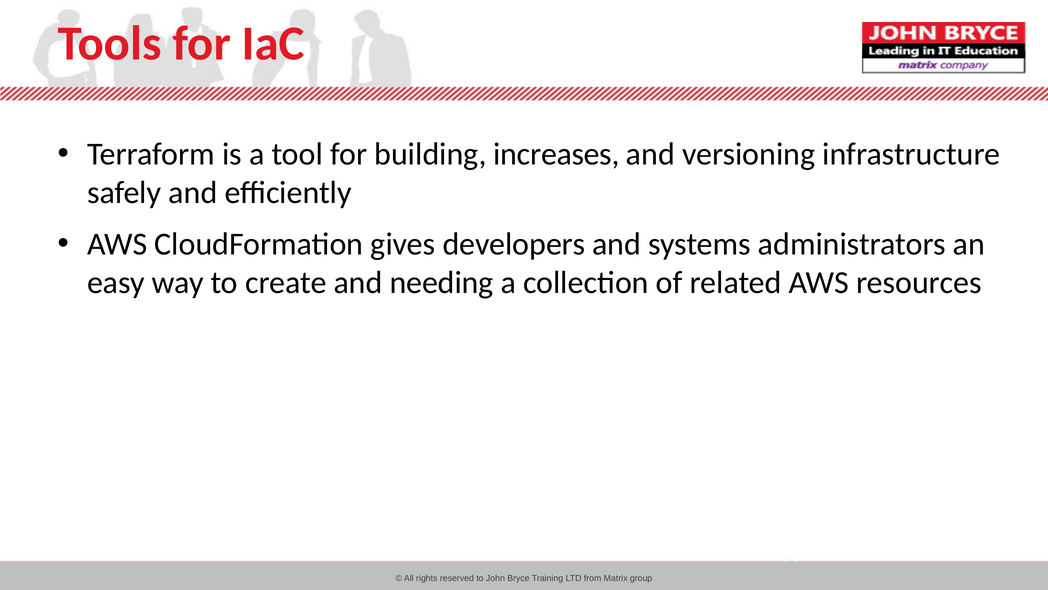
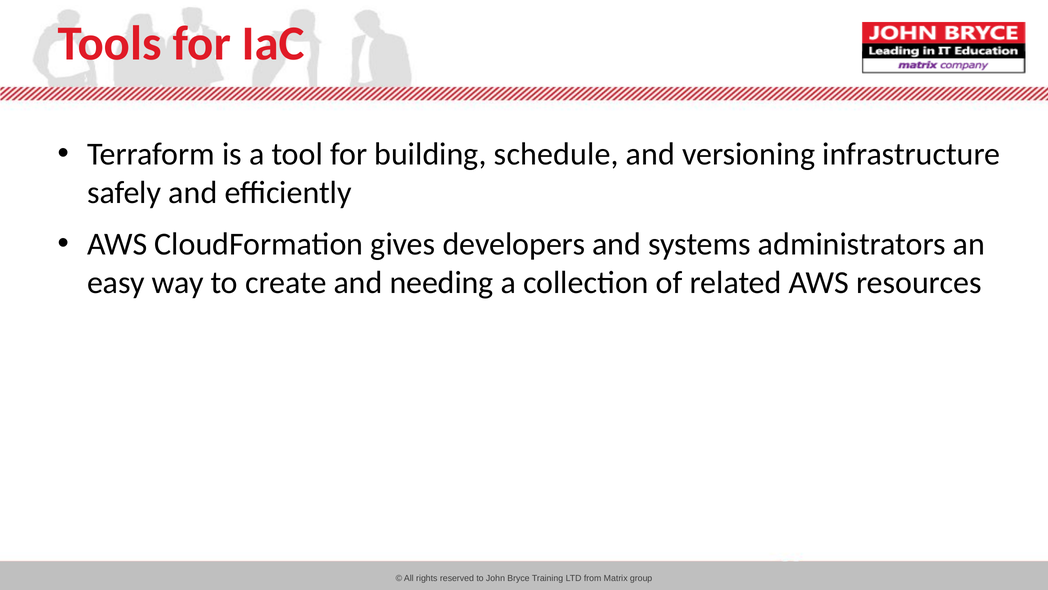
increases: increases -> schedule
